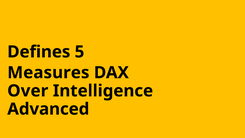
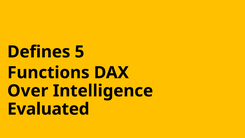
Measures: Measures -> Functions
Advanced: Advanced -> Evaluated
